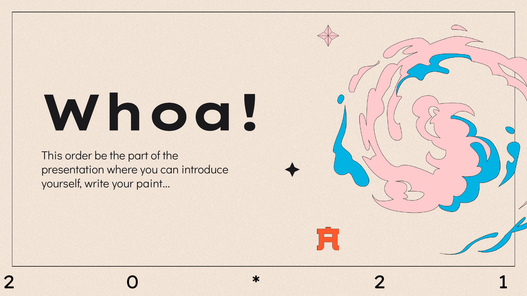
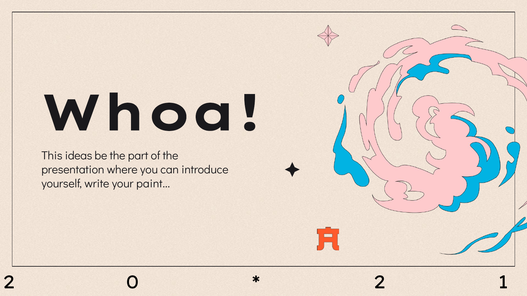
order: order -> ideas
